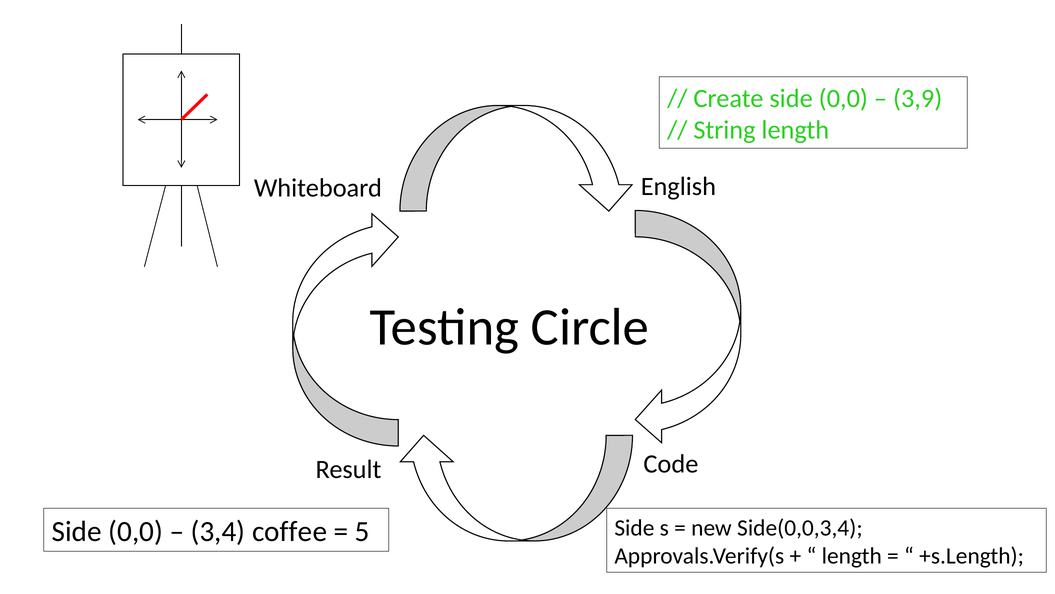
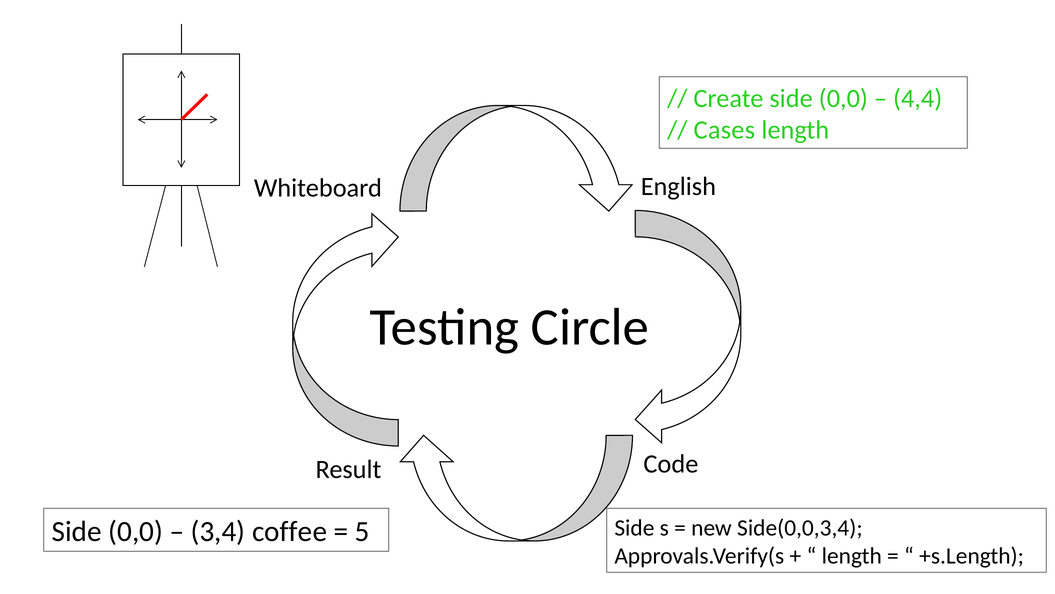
3,9: 3,9 -> 4,4
String: String -> Cases
